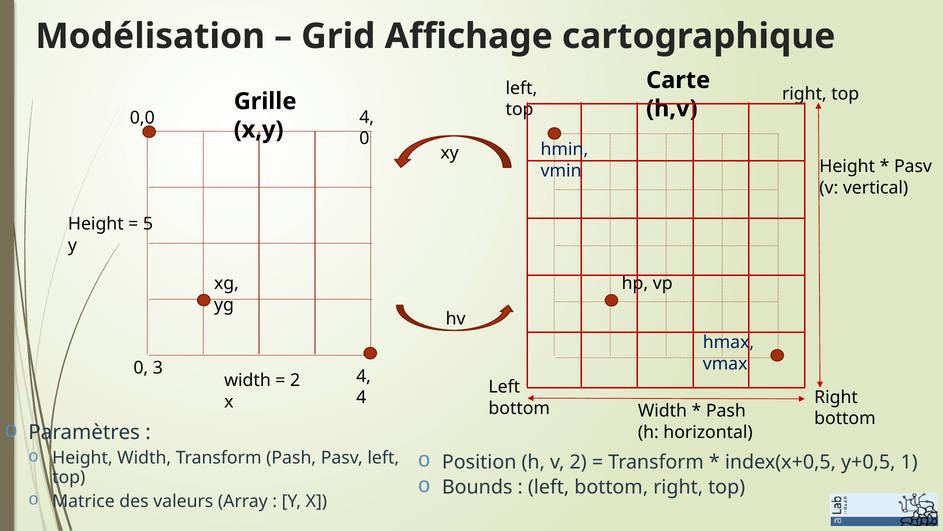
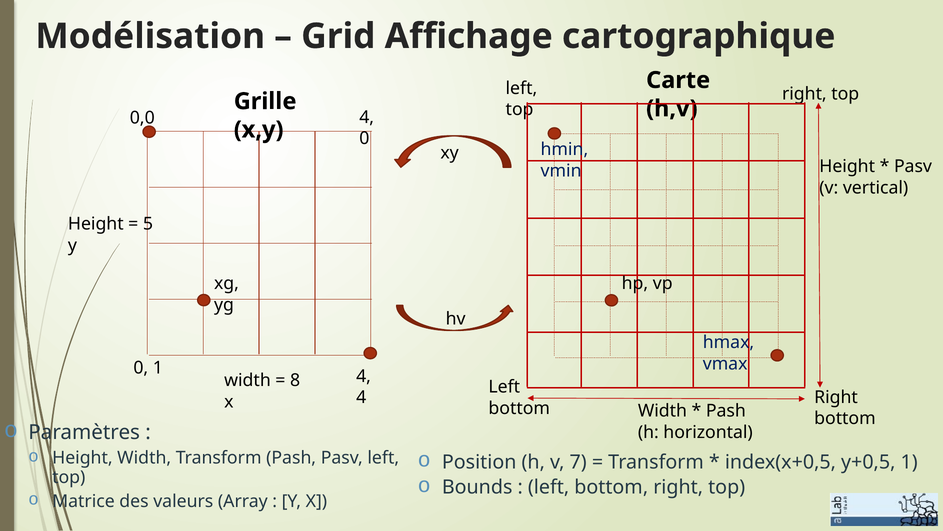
0 3: 3 -> 1
2 at (295, 380): 2 -> 8
v 2: 2 -> 7
